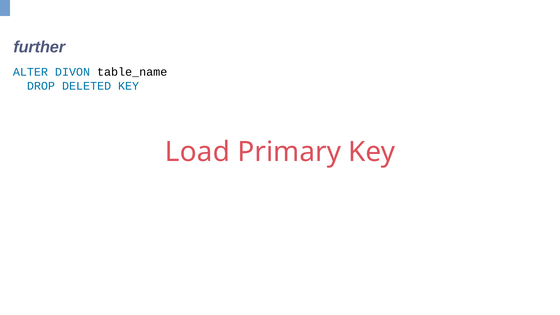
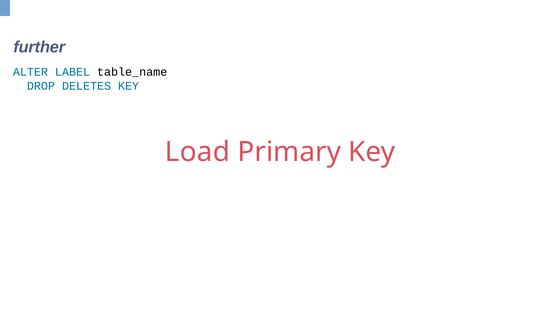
DIVON: DIVON -> LABEL
DELETED: DELETED -> DELETES
